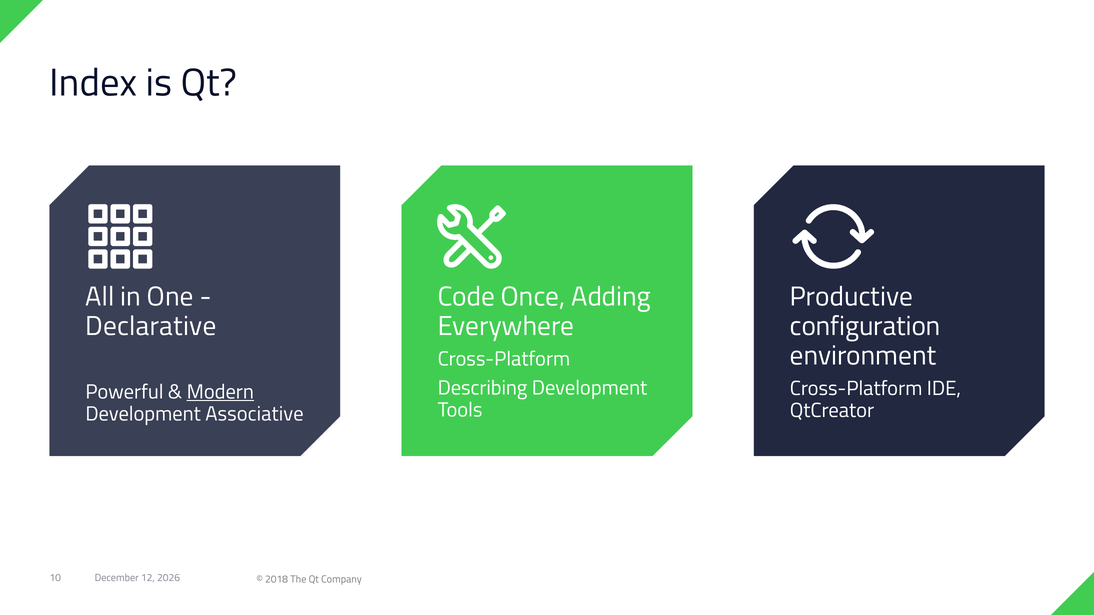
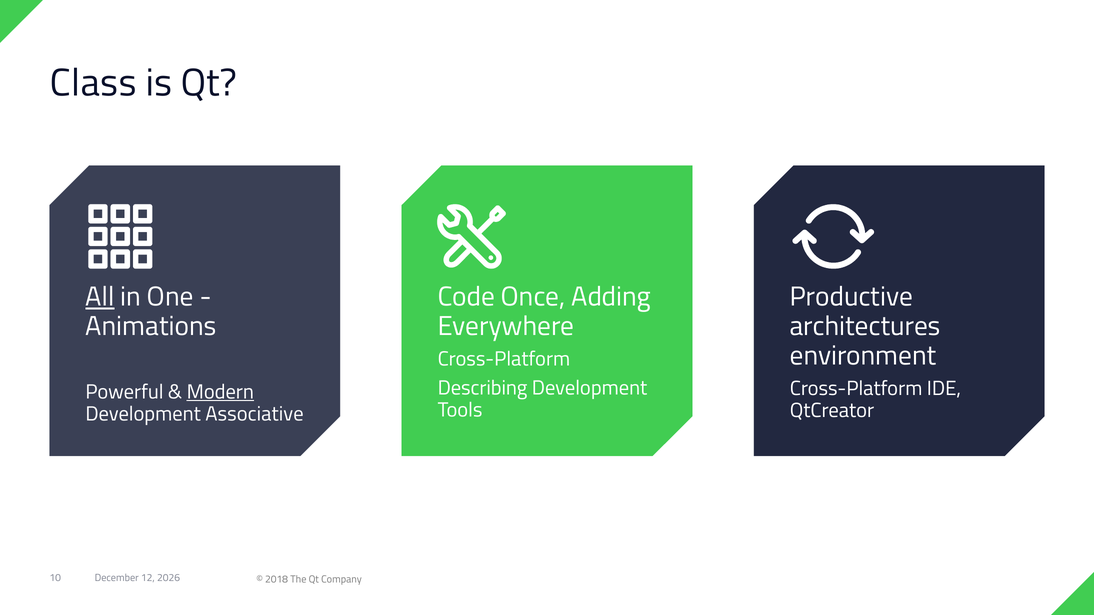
Index: Index -> Class
All underline: none -> present
Declarative: Declarative -> Animations
configuration: configuration -> architectures
